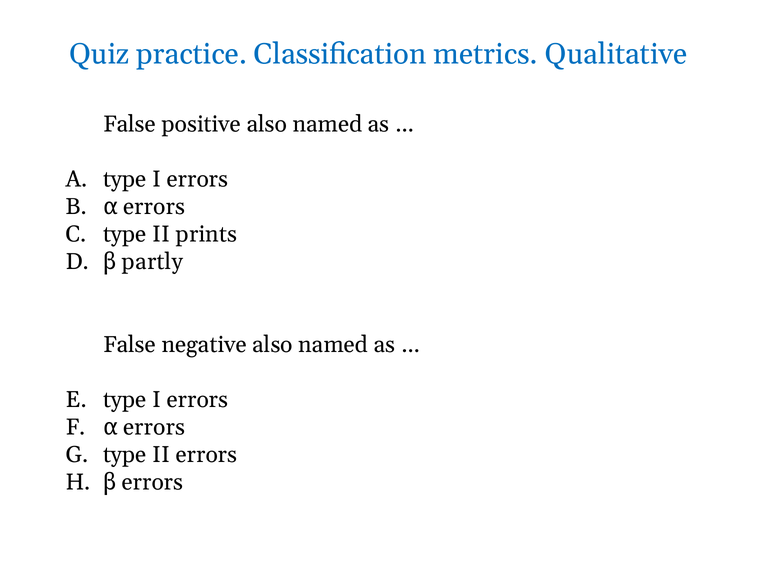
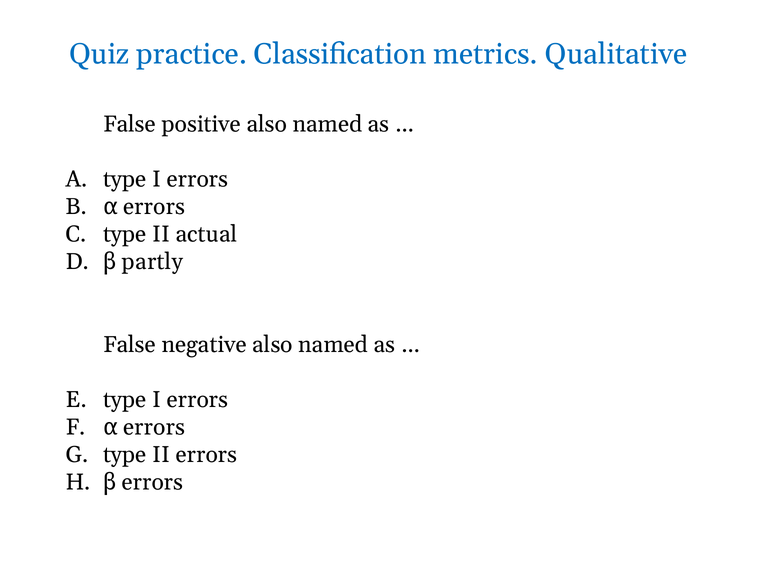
prints: prints -> actual
